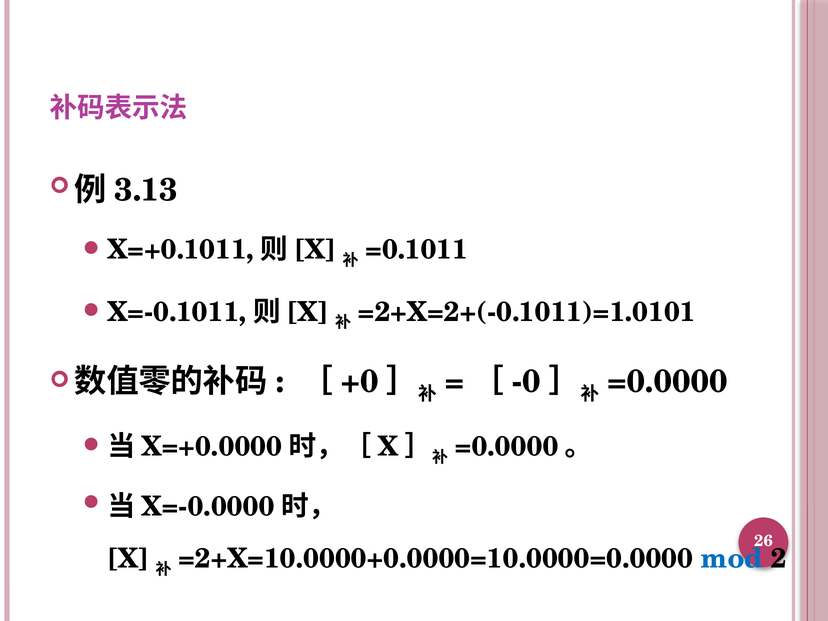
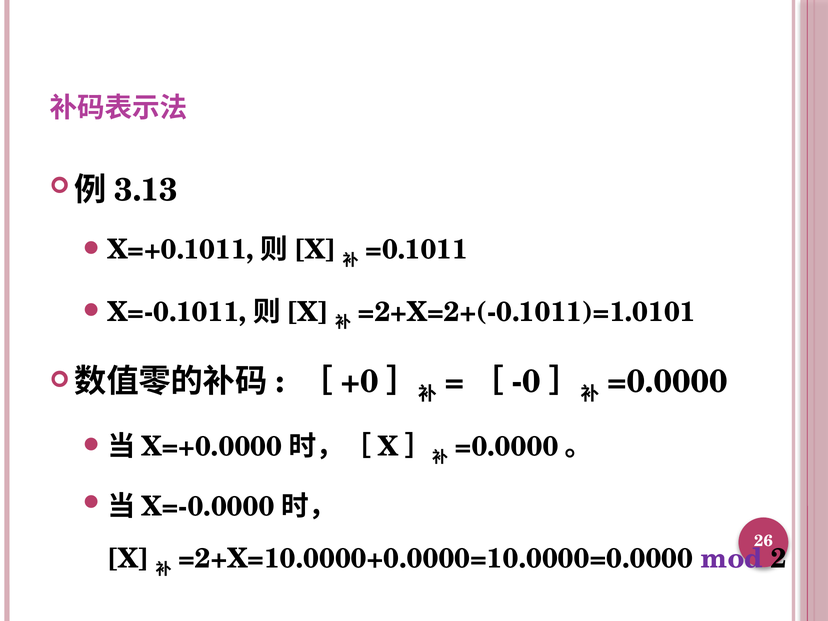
mod colour: blue -> purple
